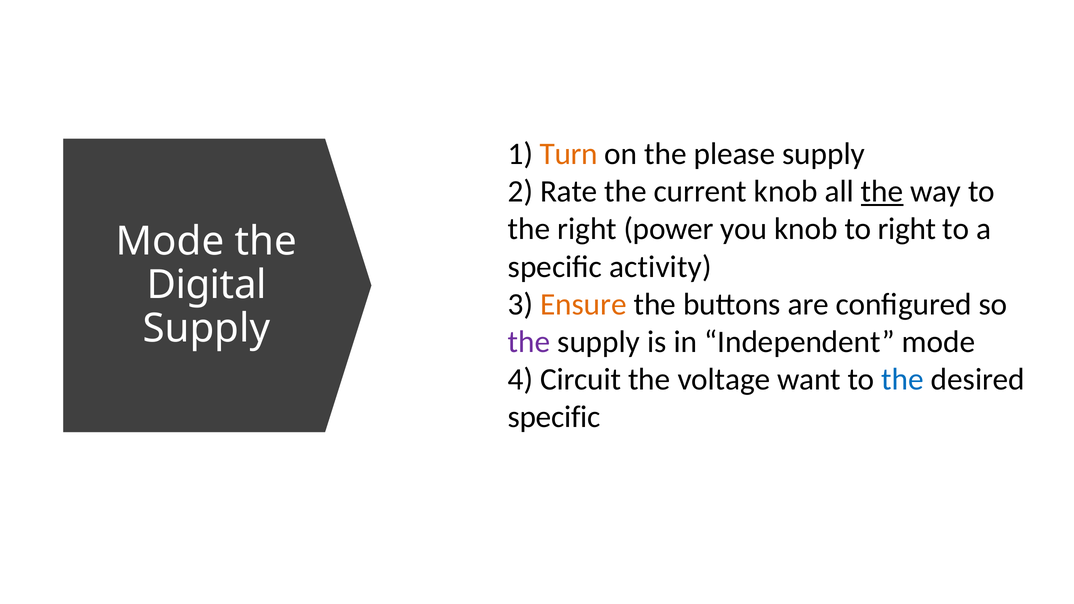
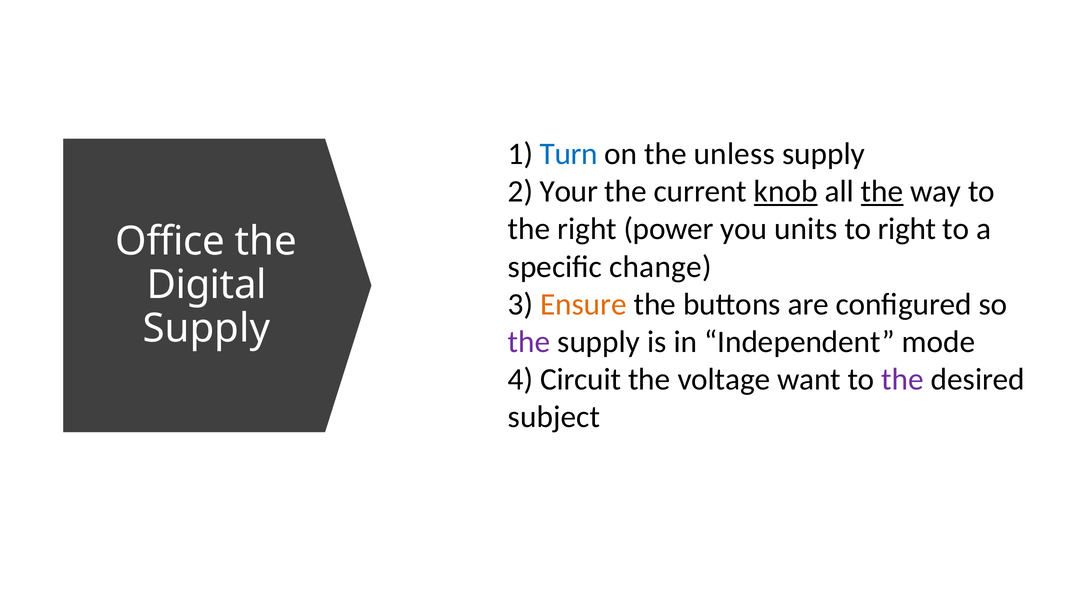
Turn colour: orange -> blue
please: please -> unless
Rate: Rate -> Your
knob at (786, 192) underline: none -> present
you knob: knob -> units
Mode at (170, 242): Mode -> Office
activity: activity -> change
the at (903, 380) colour: blue -> purple
specific at (554, 417): specific -> subject
